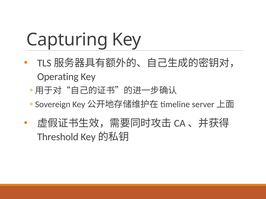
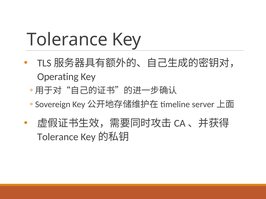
Capturing at (67, 40): Capturing -> Tolerance
Threshold at (58, 137): Threshold -> Tolerance
